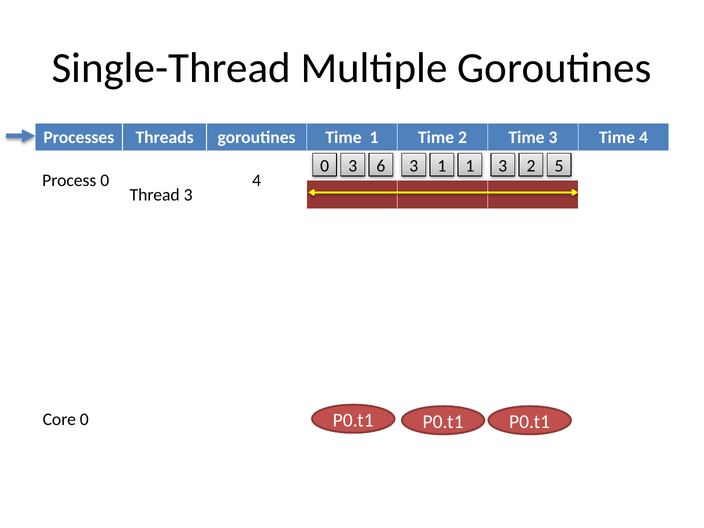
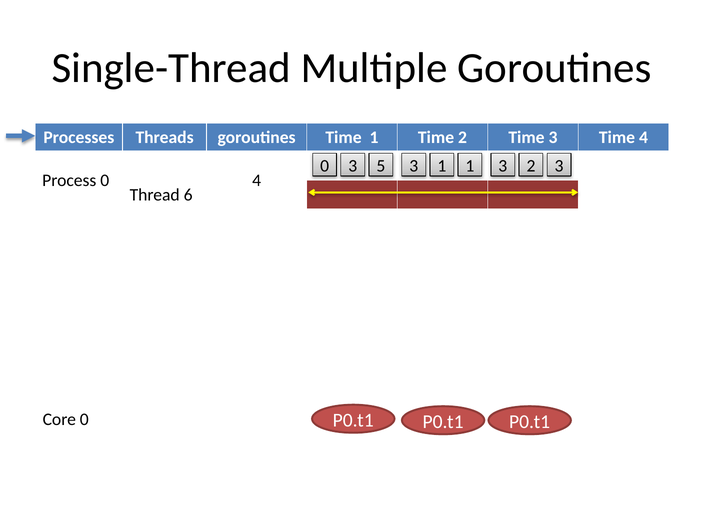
6: 6 -> 5
2 5: 5 -> 3
Thread 3: 3 -> 6
